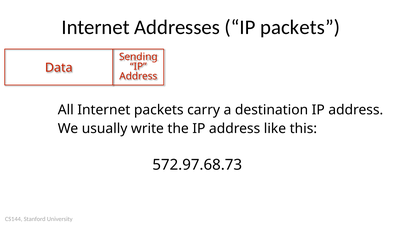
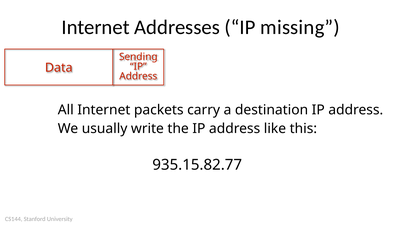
IP packets: packets -> missing
572.97.68.73: 572.97.68.73 -> 935.15.82.77
